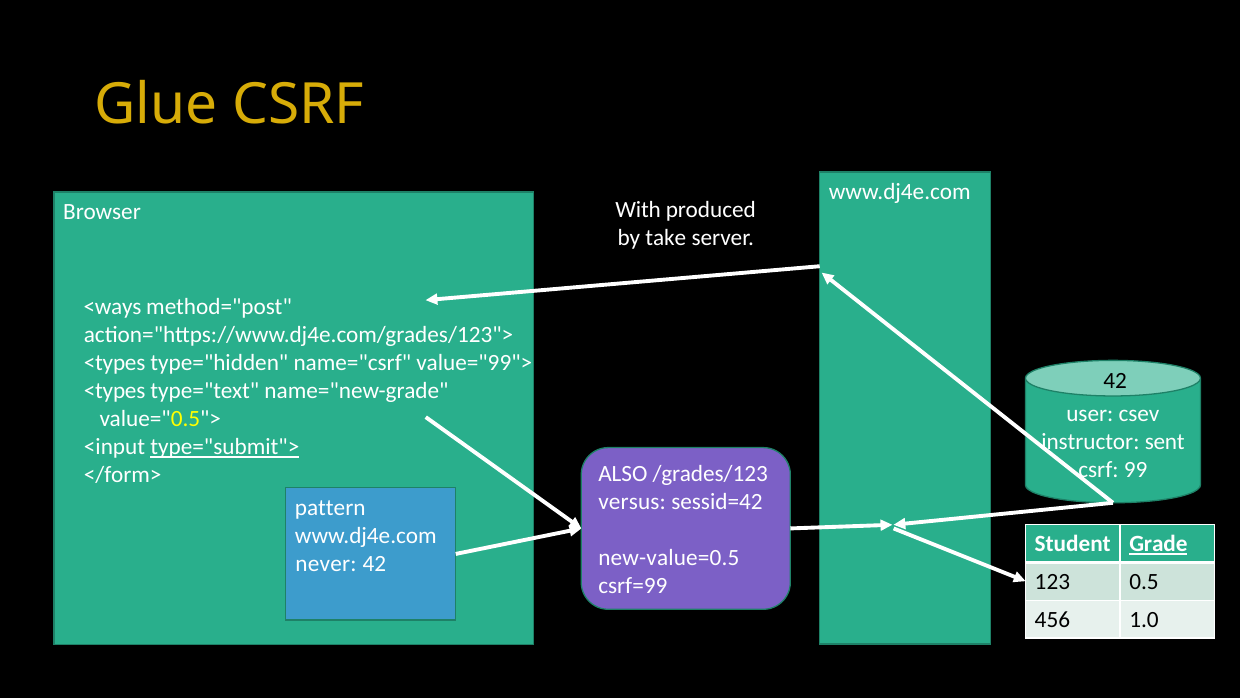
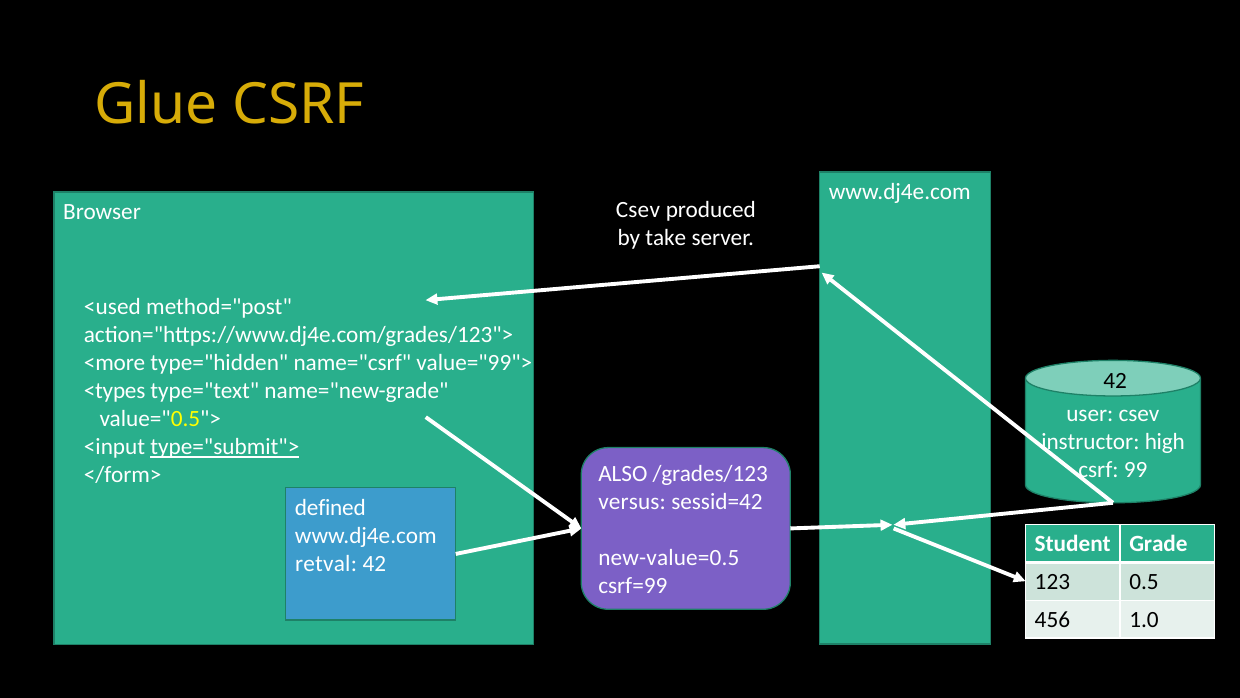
With at (638, 210): With -> Csev
<ways: <ways -> <used
<types at (115, 363): <types -> <more
sent: sent -> high
pattern: pattern -> defined
Grade underline: present -> none
never: never -> retval
